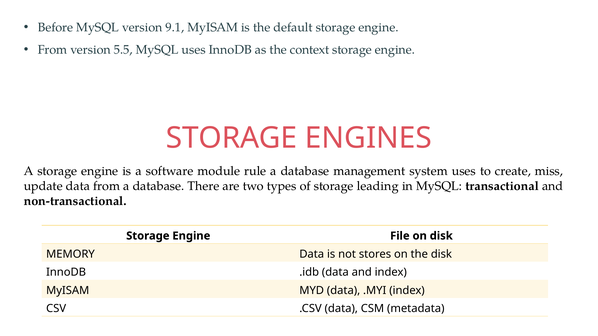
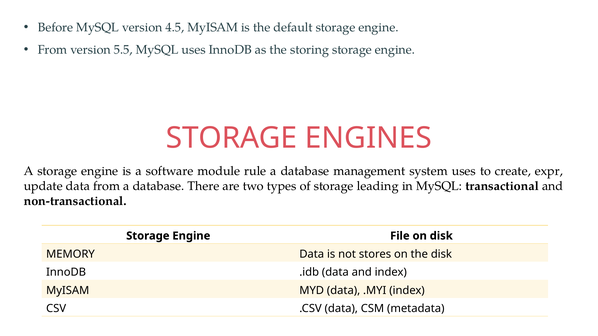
9.1: 9.1 -> 4.5
context: context -> storing
miss: miss -> expr
